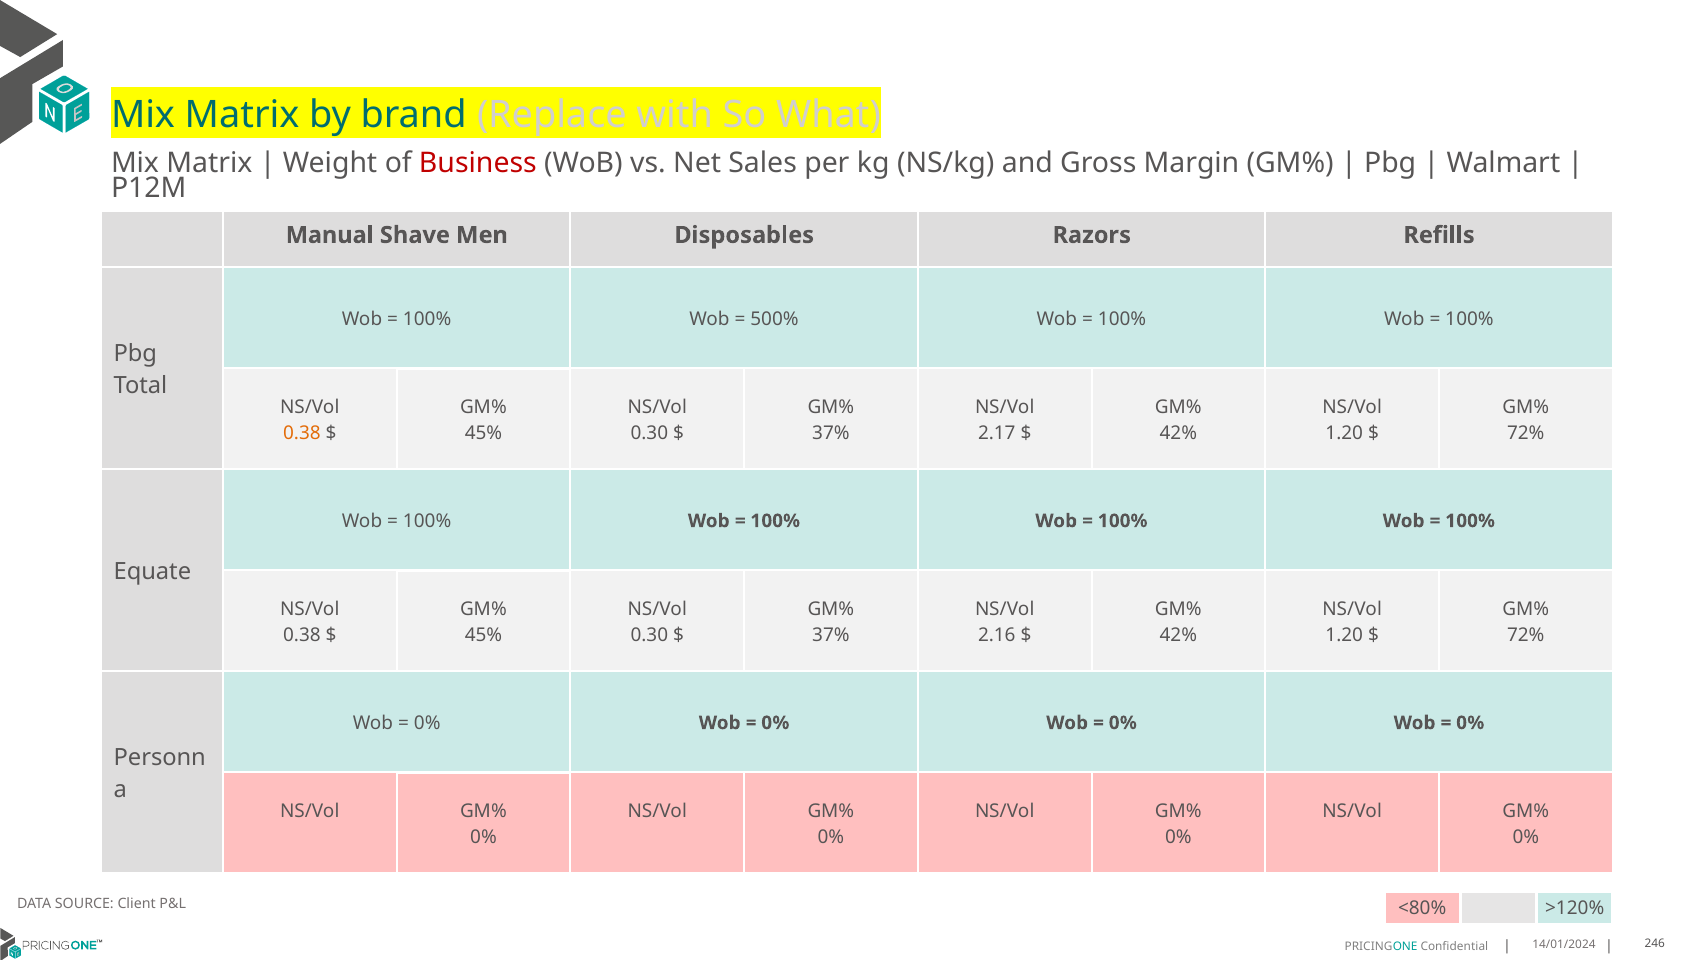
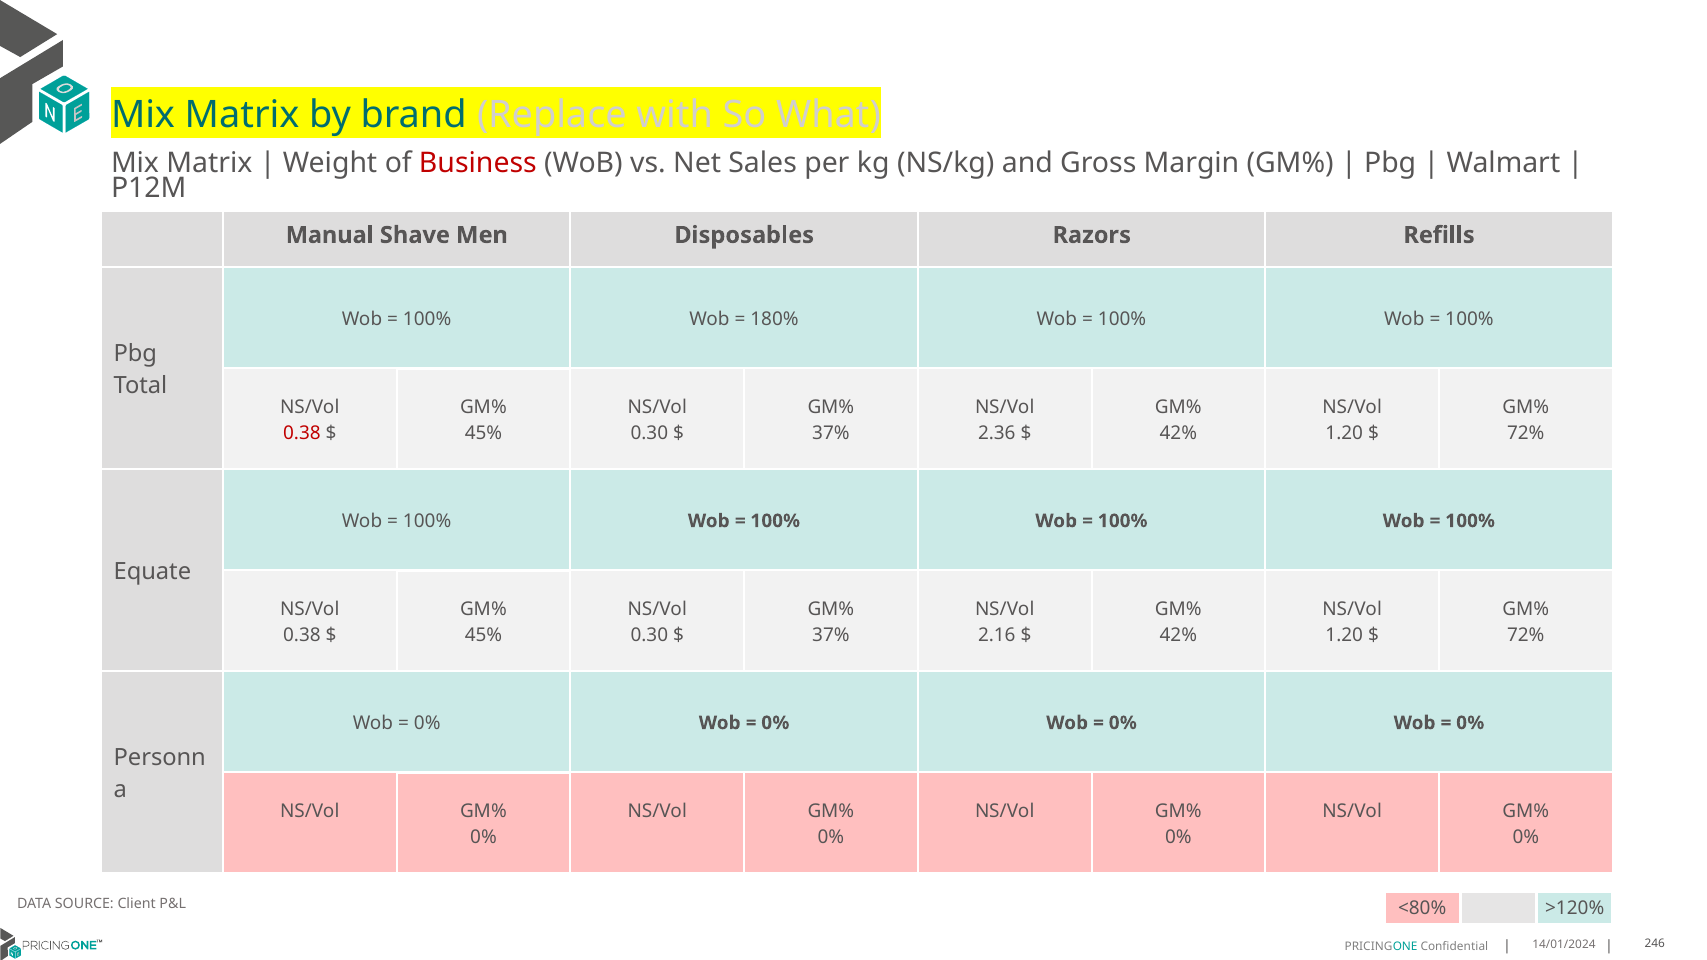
500%: 500% -> 180%
0.38 at (302, 433) colour: orange -> red
2.17: 2.17 -> 2.36
